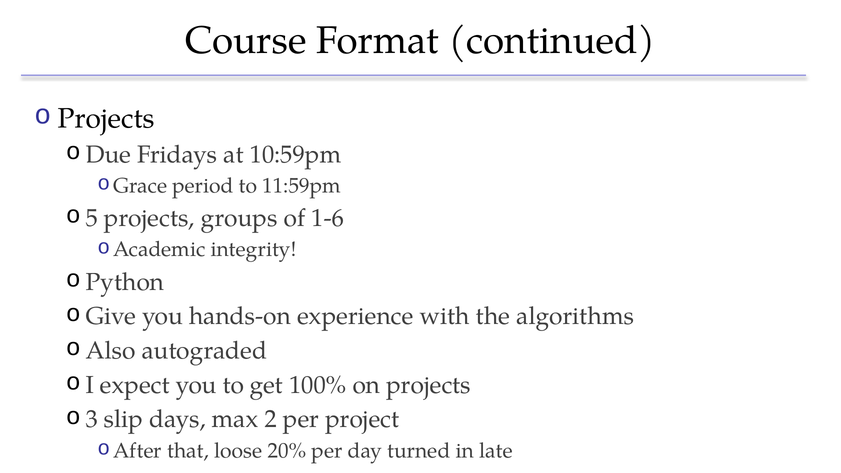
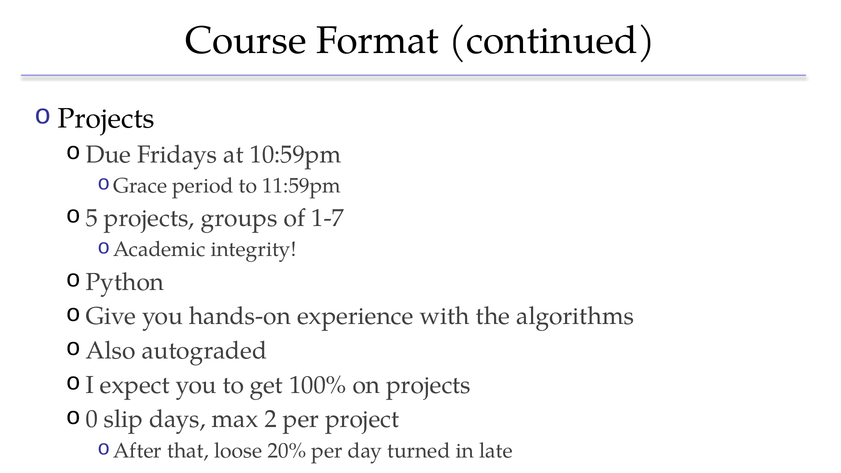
1-6: 1-6 -> 1-7
3: 3 -> 0
